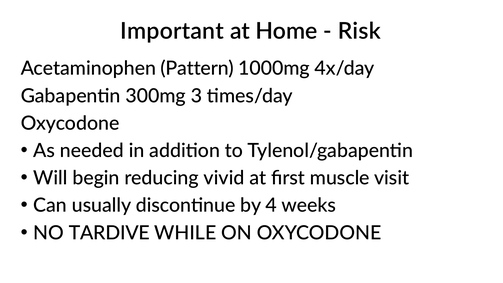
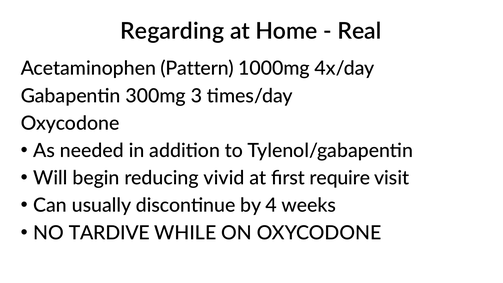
Important: Important -> Regarding
Risk: Risk -> Real
muscle: muscle -> require
